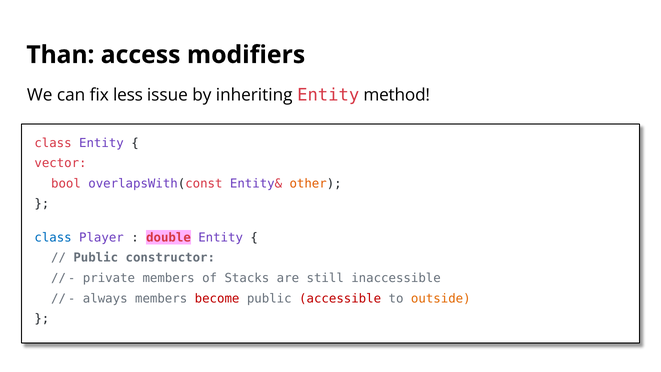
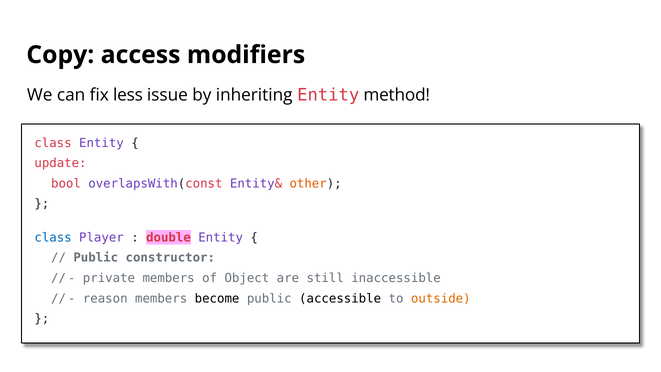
Than: Than -> Copy
vector: vector -> update
Stacks: Stacks -> Object
always: always -> reason
become colour: red -> black
accessible colour: red -> black
